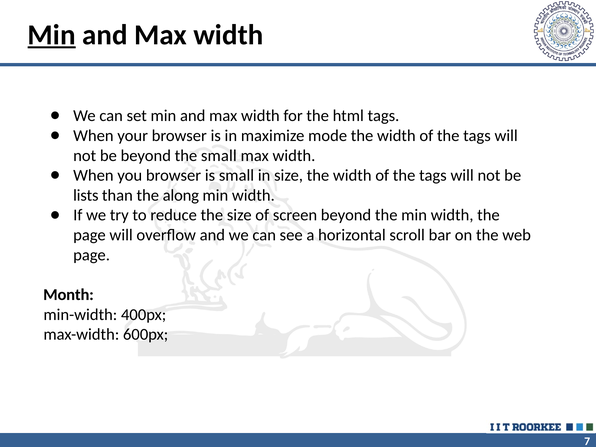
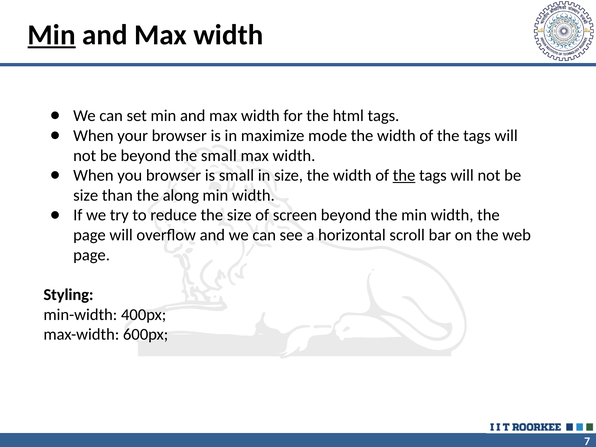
the at (404, 175) underline: none -> present
lists at (86, 195): lists -> size
Month: Month -> Styling
